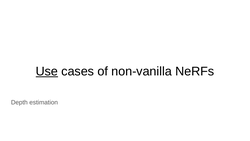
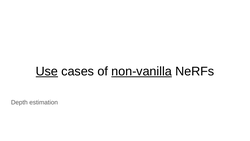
non-vanilla underline: none -> present
